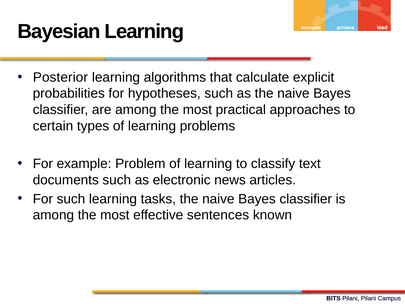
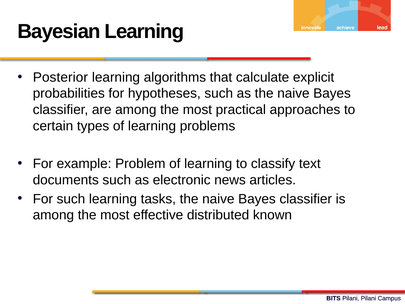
sentences: sentences -> distributed
